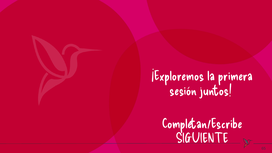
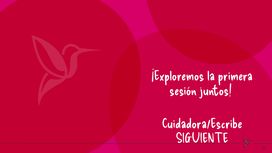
Completan/Escribe: Completan/Escribe -> Cuidadora/Escribe
